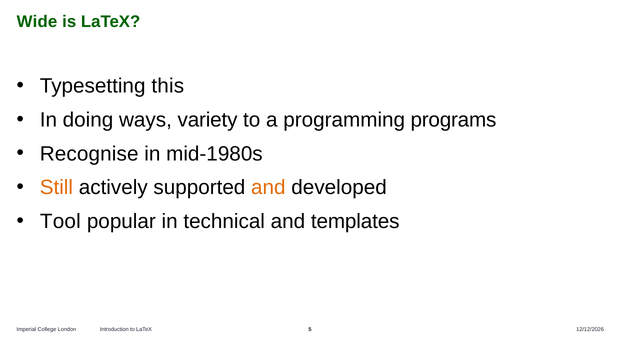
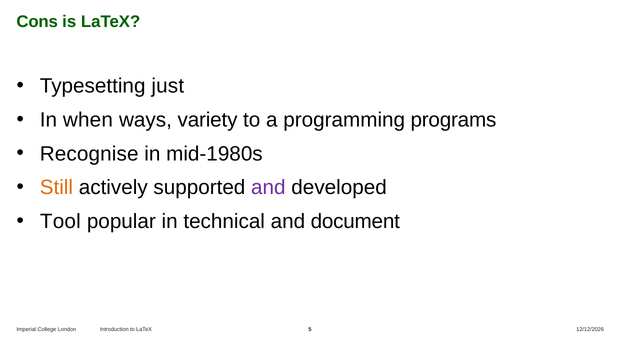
Wide: Wide -> Cons
this: this -> just
doing: doing -> when
and at (268, 187) colour: orange -> purple
templates: templates -> document
